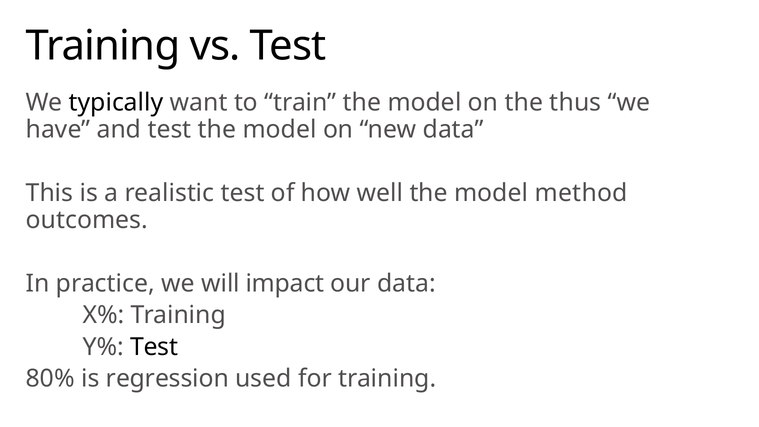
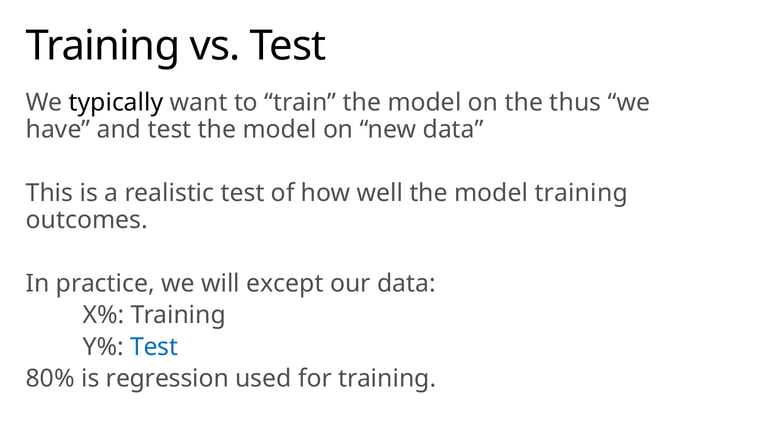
model method: method -> training
impact: impact -> except
Test at (154, 347) colour: black -> blue
